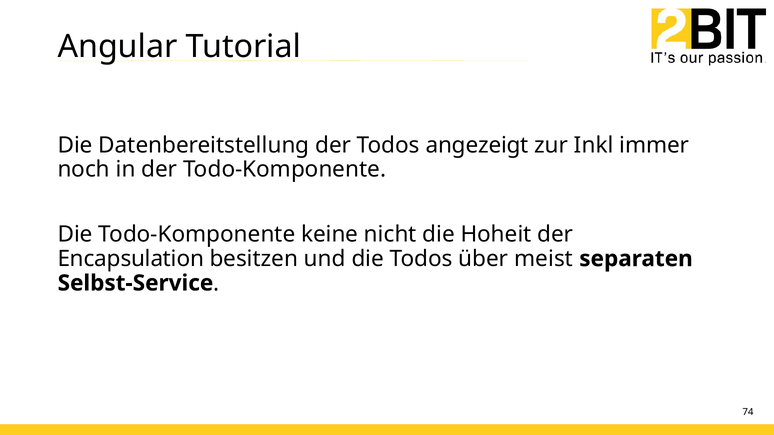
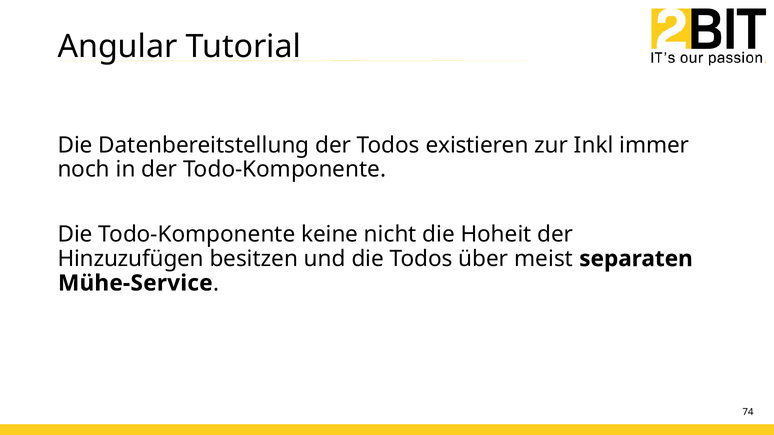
angezeigt: angezeigt -> existieren
Encapsulation: Encapsulation -> Hinzuzufügen
Selbst-Service: Selbst-Service -> Mühe-Service
